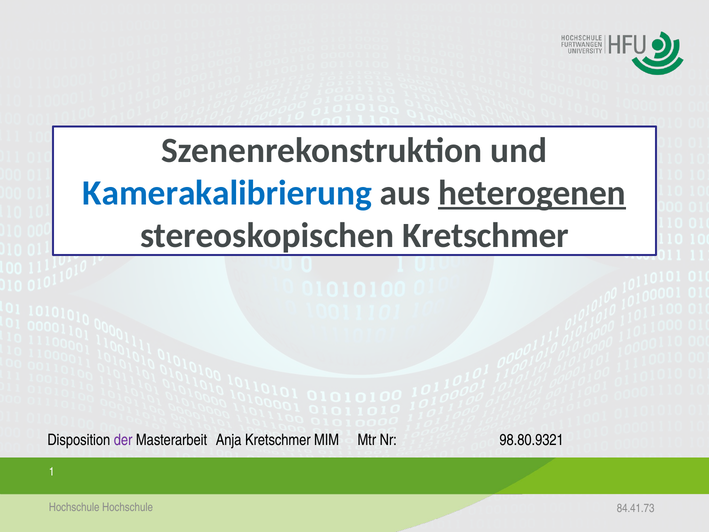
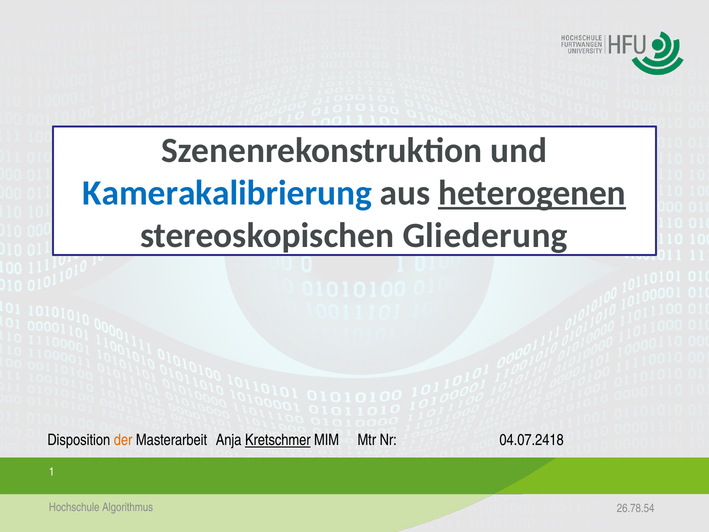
stereoskopischen Kretschmer: Kretschmer -> Gliederung
der colour: purple -> orange
Kretschmer at (278, 440) underline: none -> present
98.80.9321: 98.80.9321 -> 04.07.2418
Hochschule Hochschule: Hochschule -> Algorithmus
84.41.73: 84.41.73 -> 26.78.54
